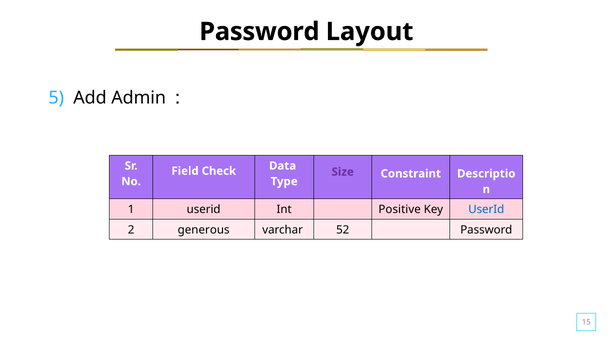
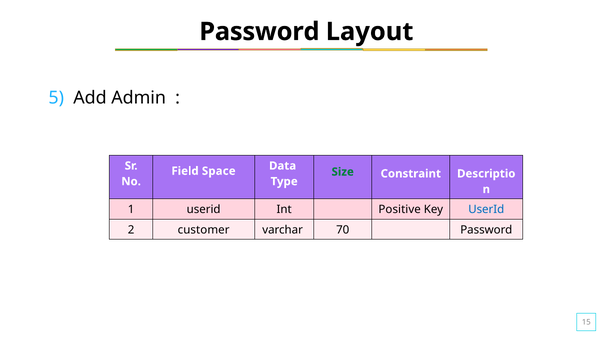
Check: Check -> Space
Size colour: purple -> green
generous: generous -> customer
52: 52 -> 70
